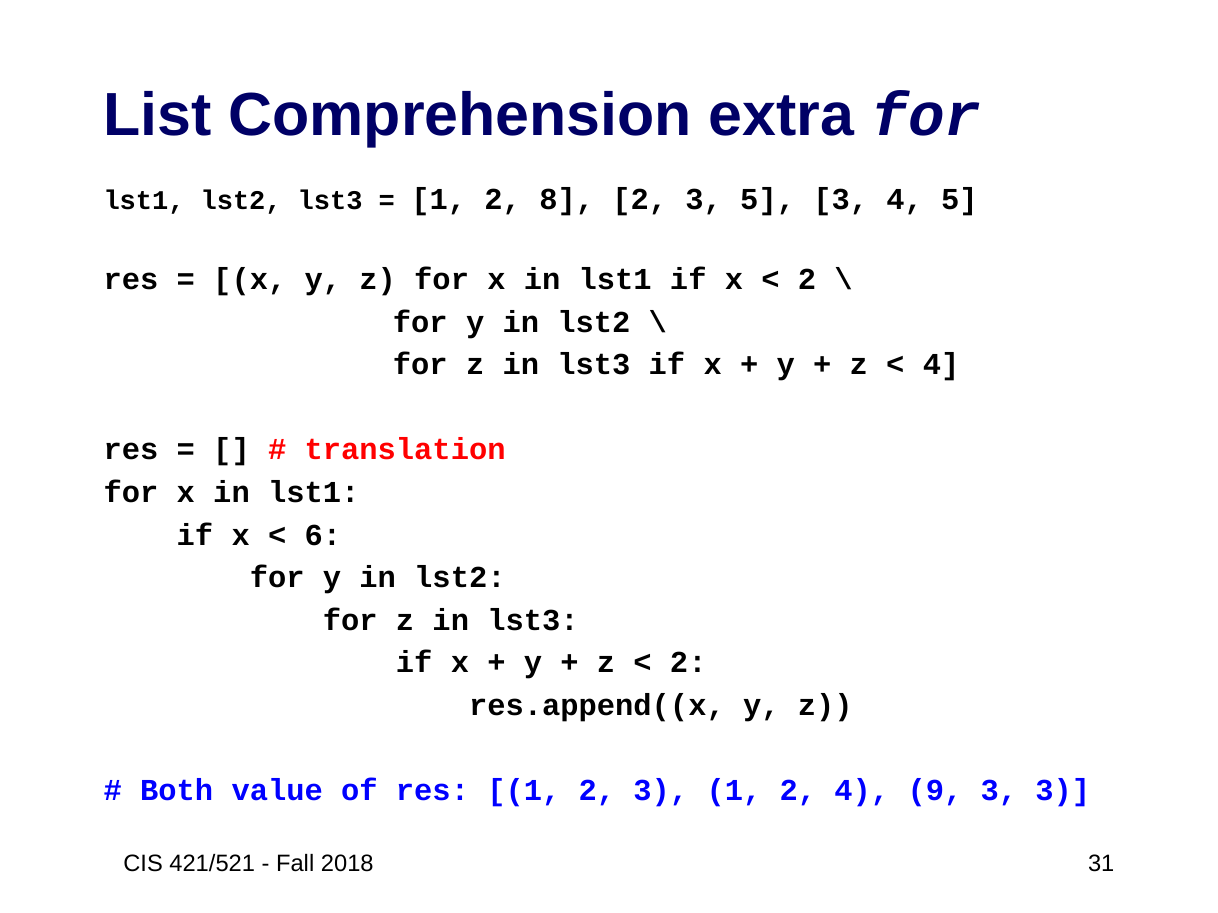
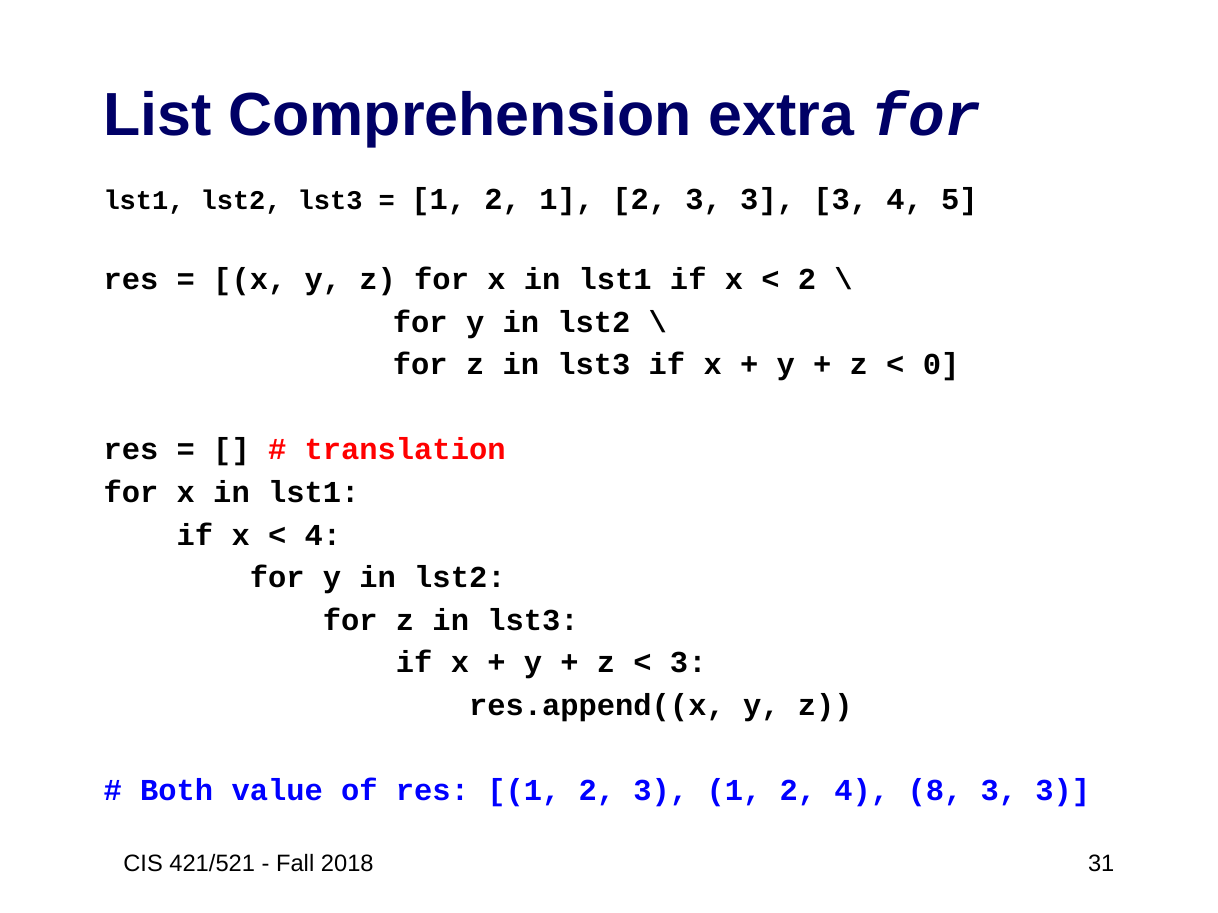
2 8: 8 -> 1
2 3 5: 5 -> 3
4 at (941, 365): 4 -> 0
6 at (323, 535): 6 -> 4
2 at (688, 663): 2 -> 3
9: 9 -> 8
